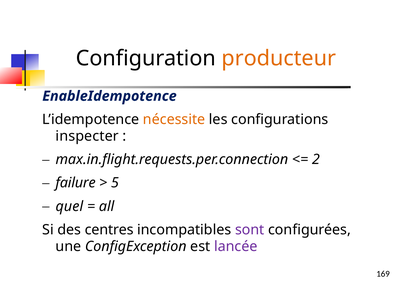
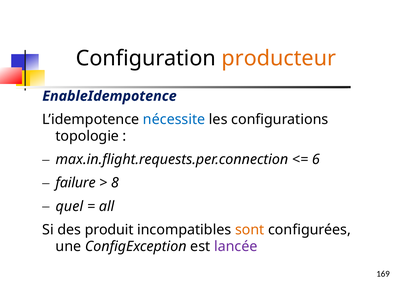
nécessite colour: orange -> blue
inspecter: inspecter -> topologie
2: 2 -> 6
5: 5 -> 8
centres: centres -> produit
sont colour: purple -> orange
